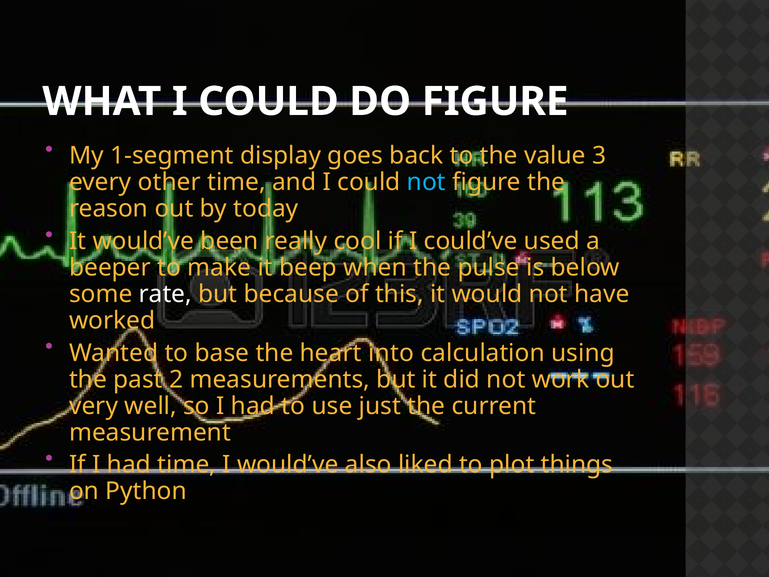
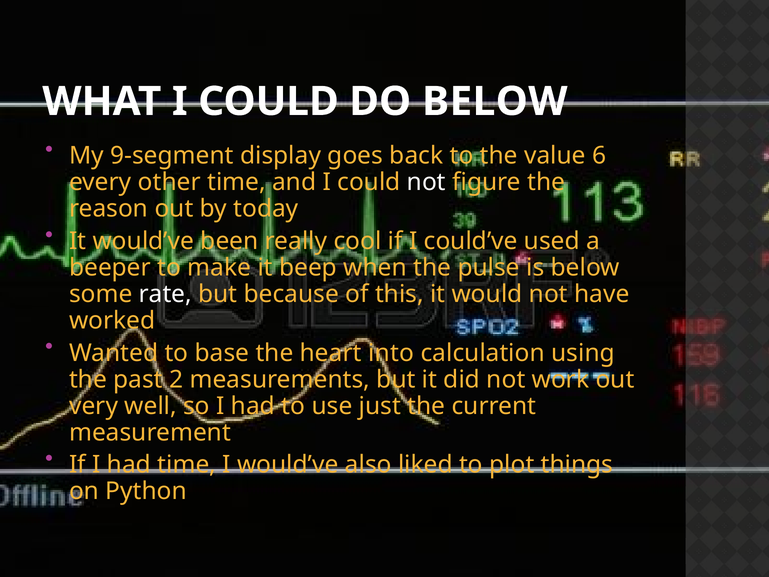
DO FIGURE: FIGURE -> BELOW
1-segment: 1-segment -> 9-segment
3: 3 -> 6
not at (426, 182) colour: light blue -> white
